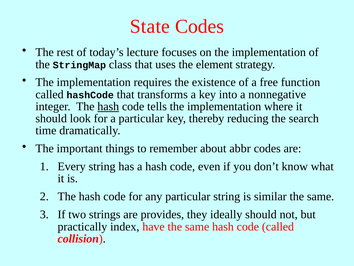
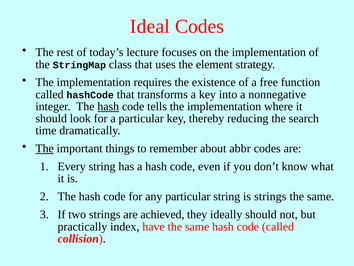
State: State -> Ideal
The at (45, 148) underline: none -> present
is similar: similar -> strings
provides: provides -> achieved
